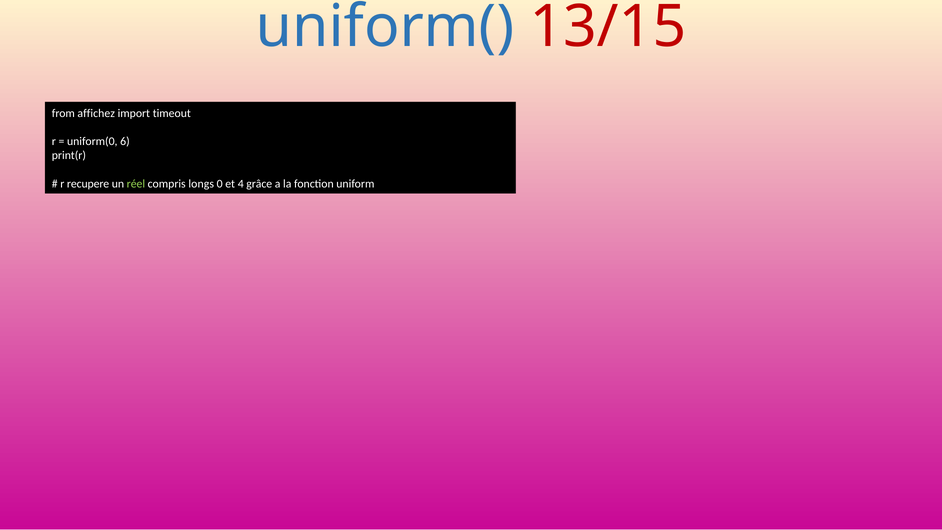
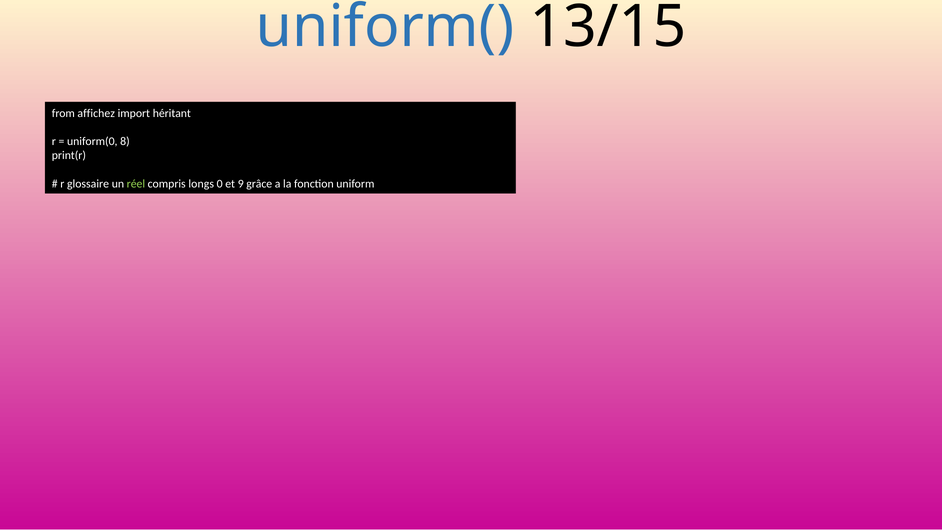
13/15 colour: red -> black
timeout: timeout -> héritant
6: 6 -> 8
recupere: recupere -> glossaire
4: 4 -> 9
